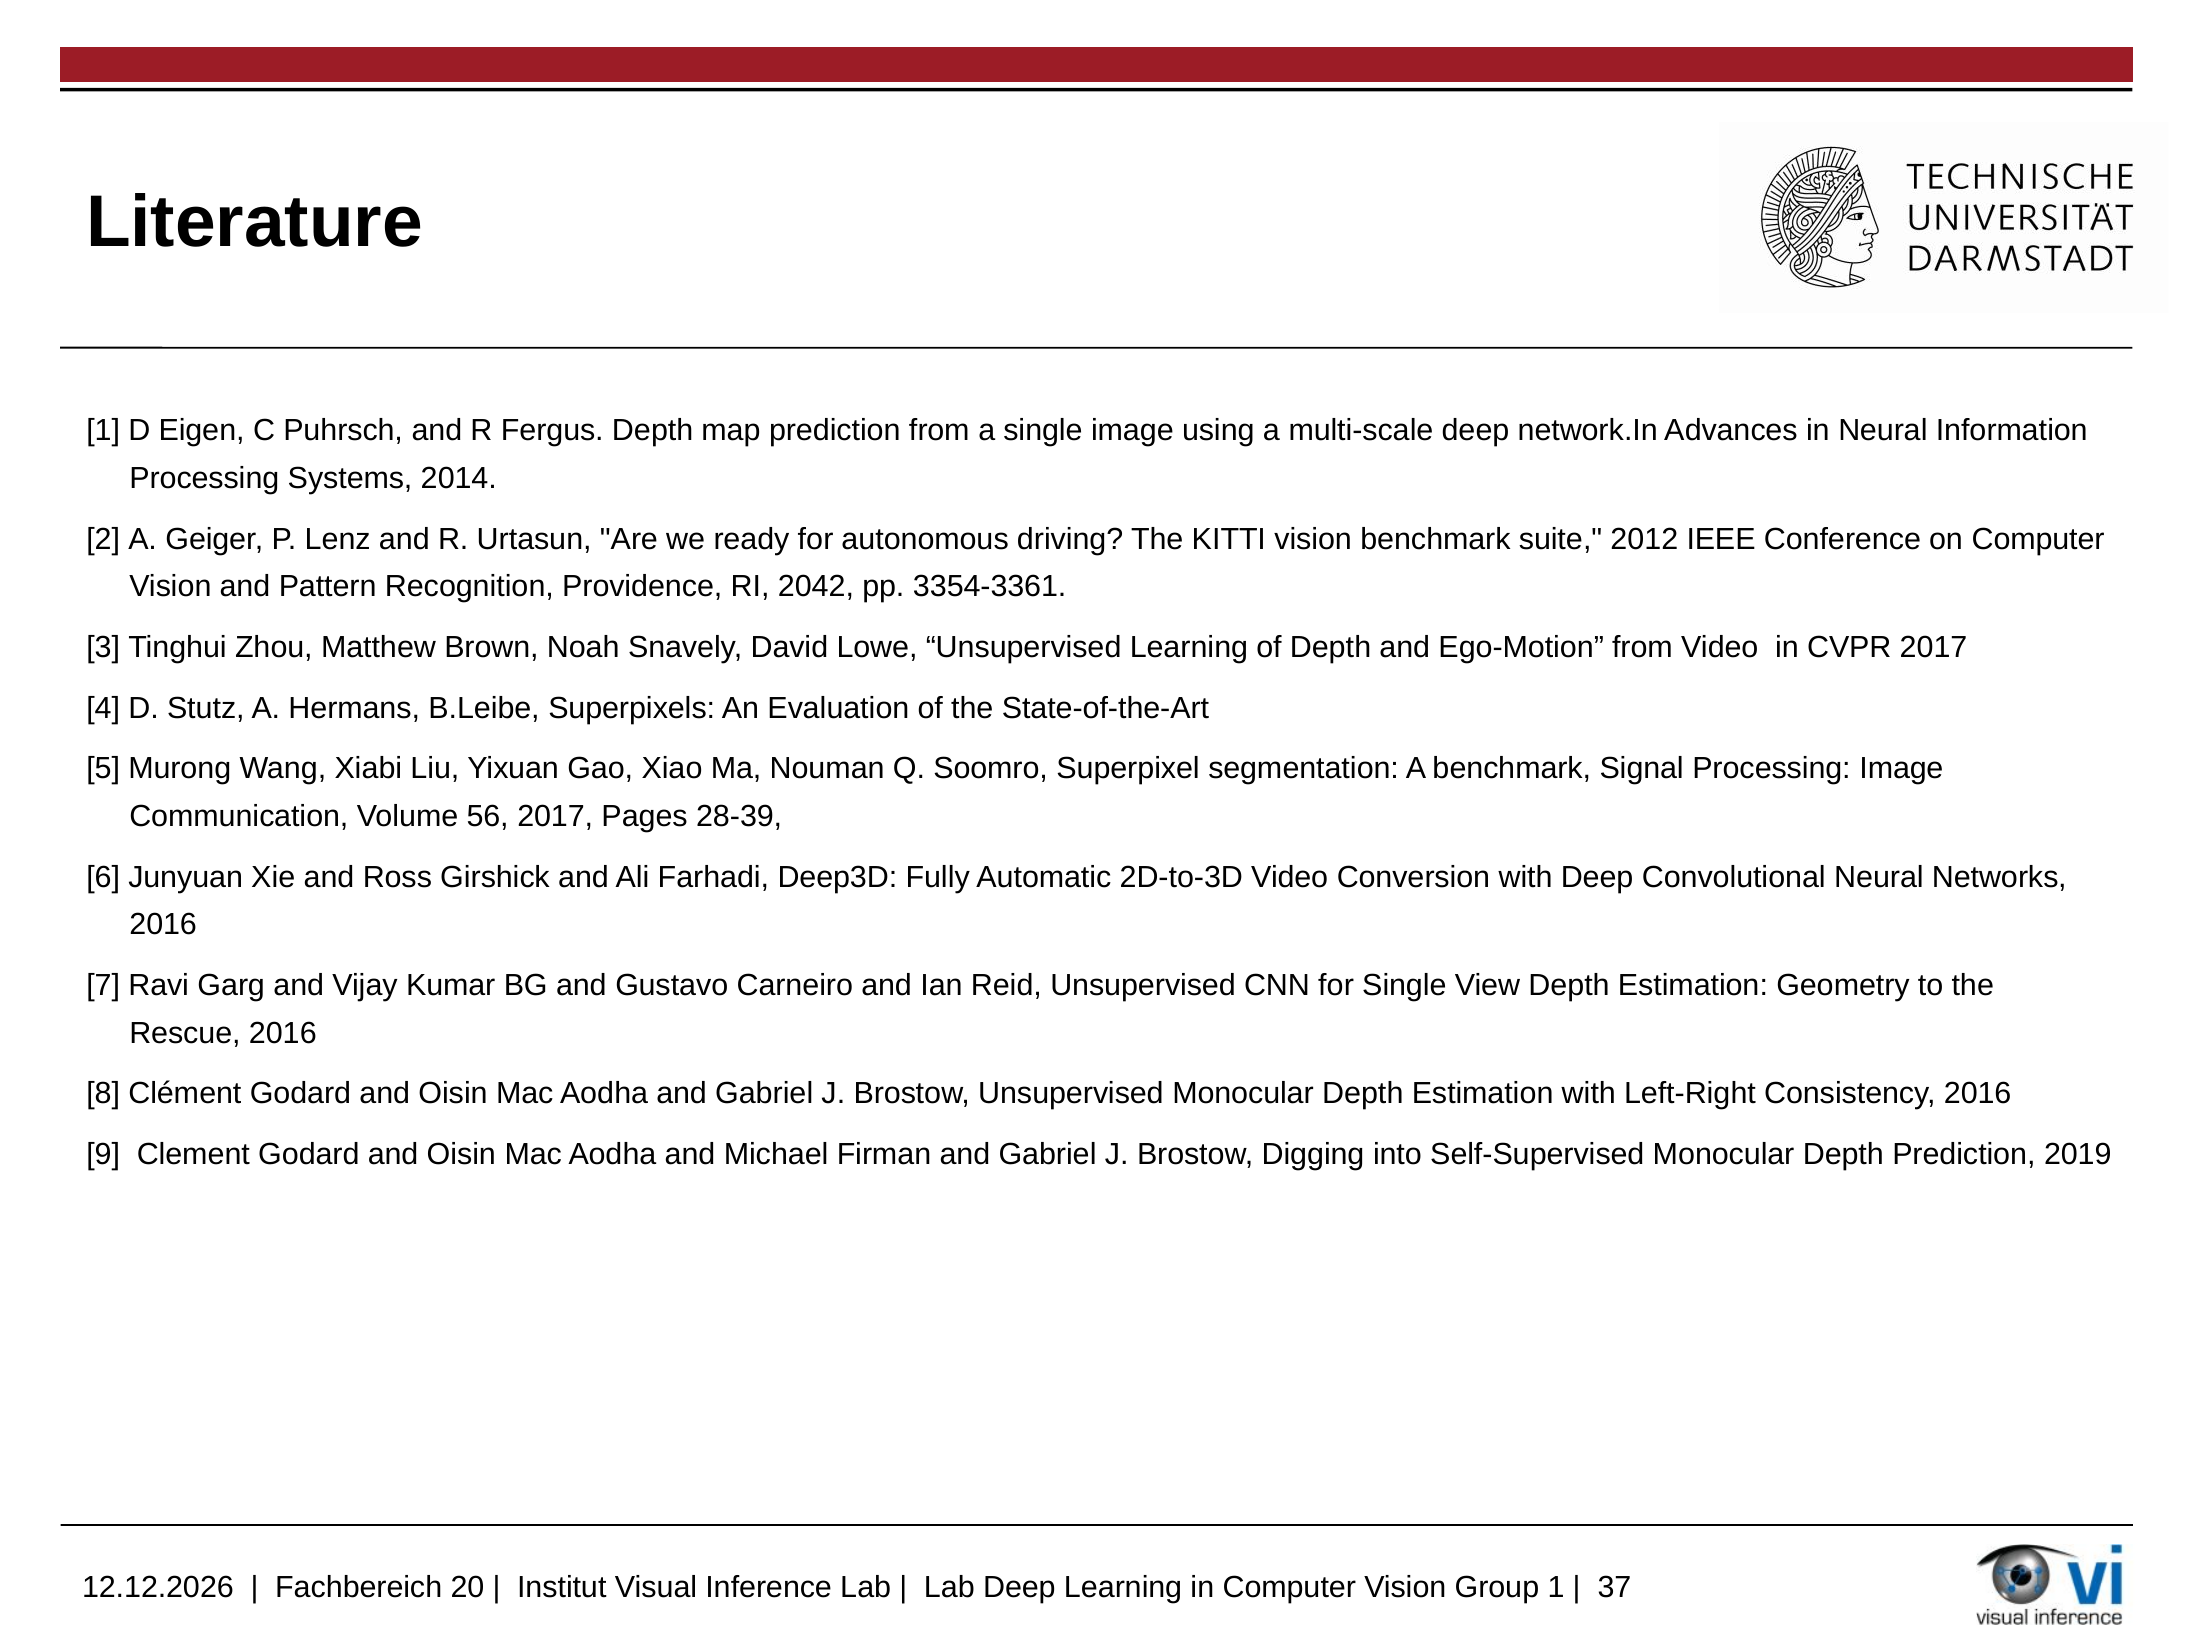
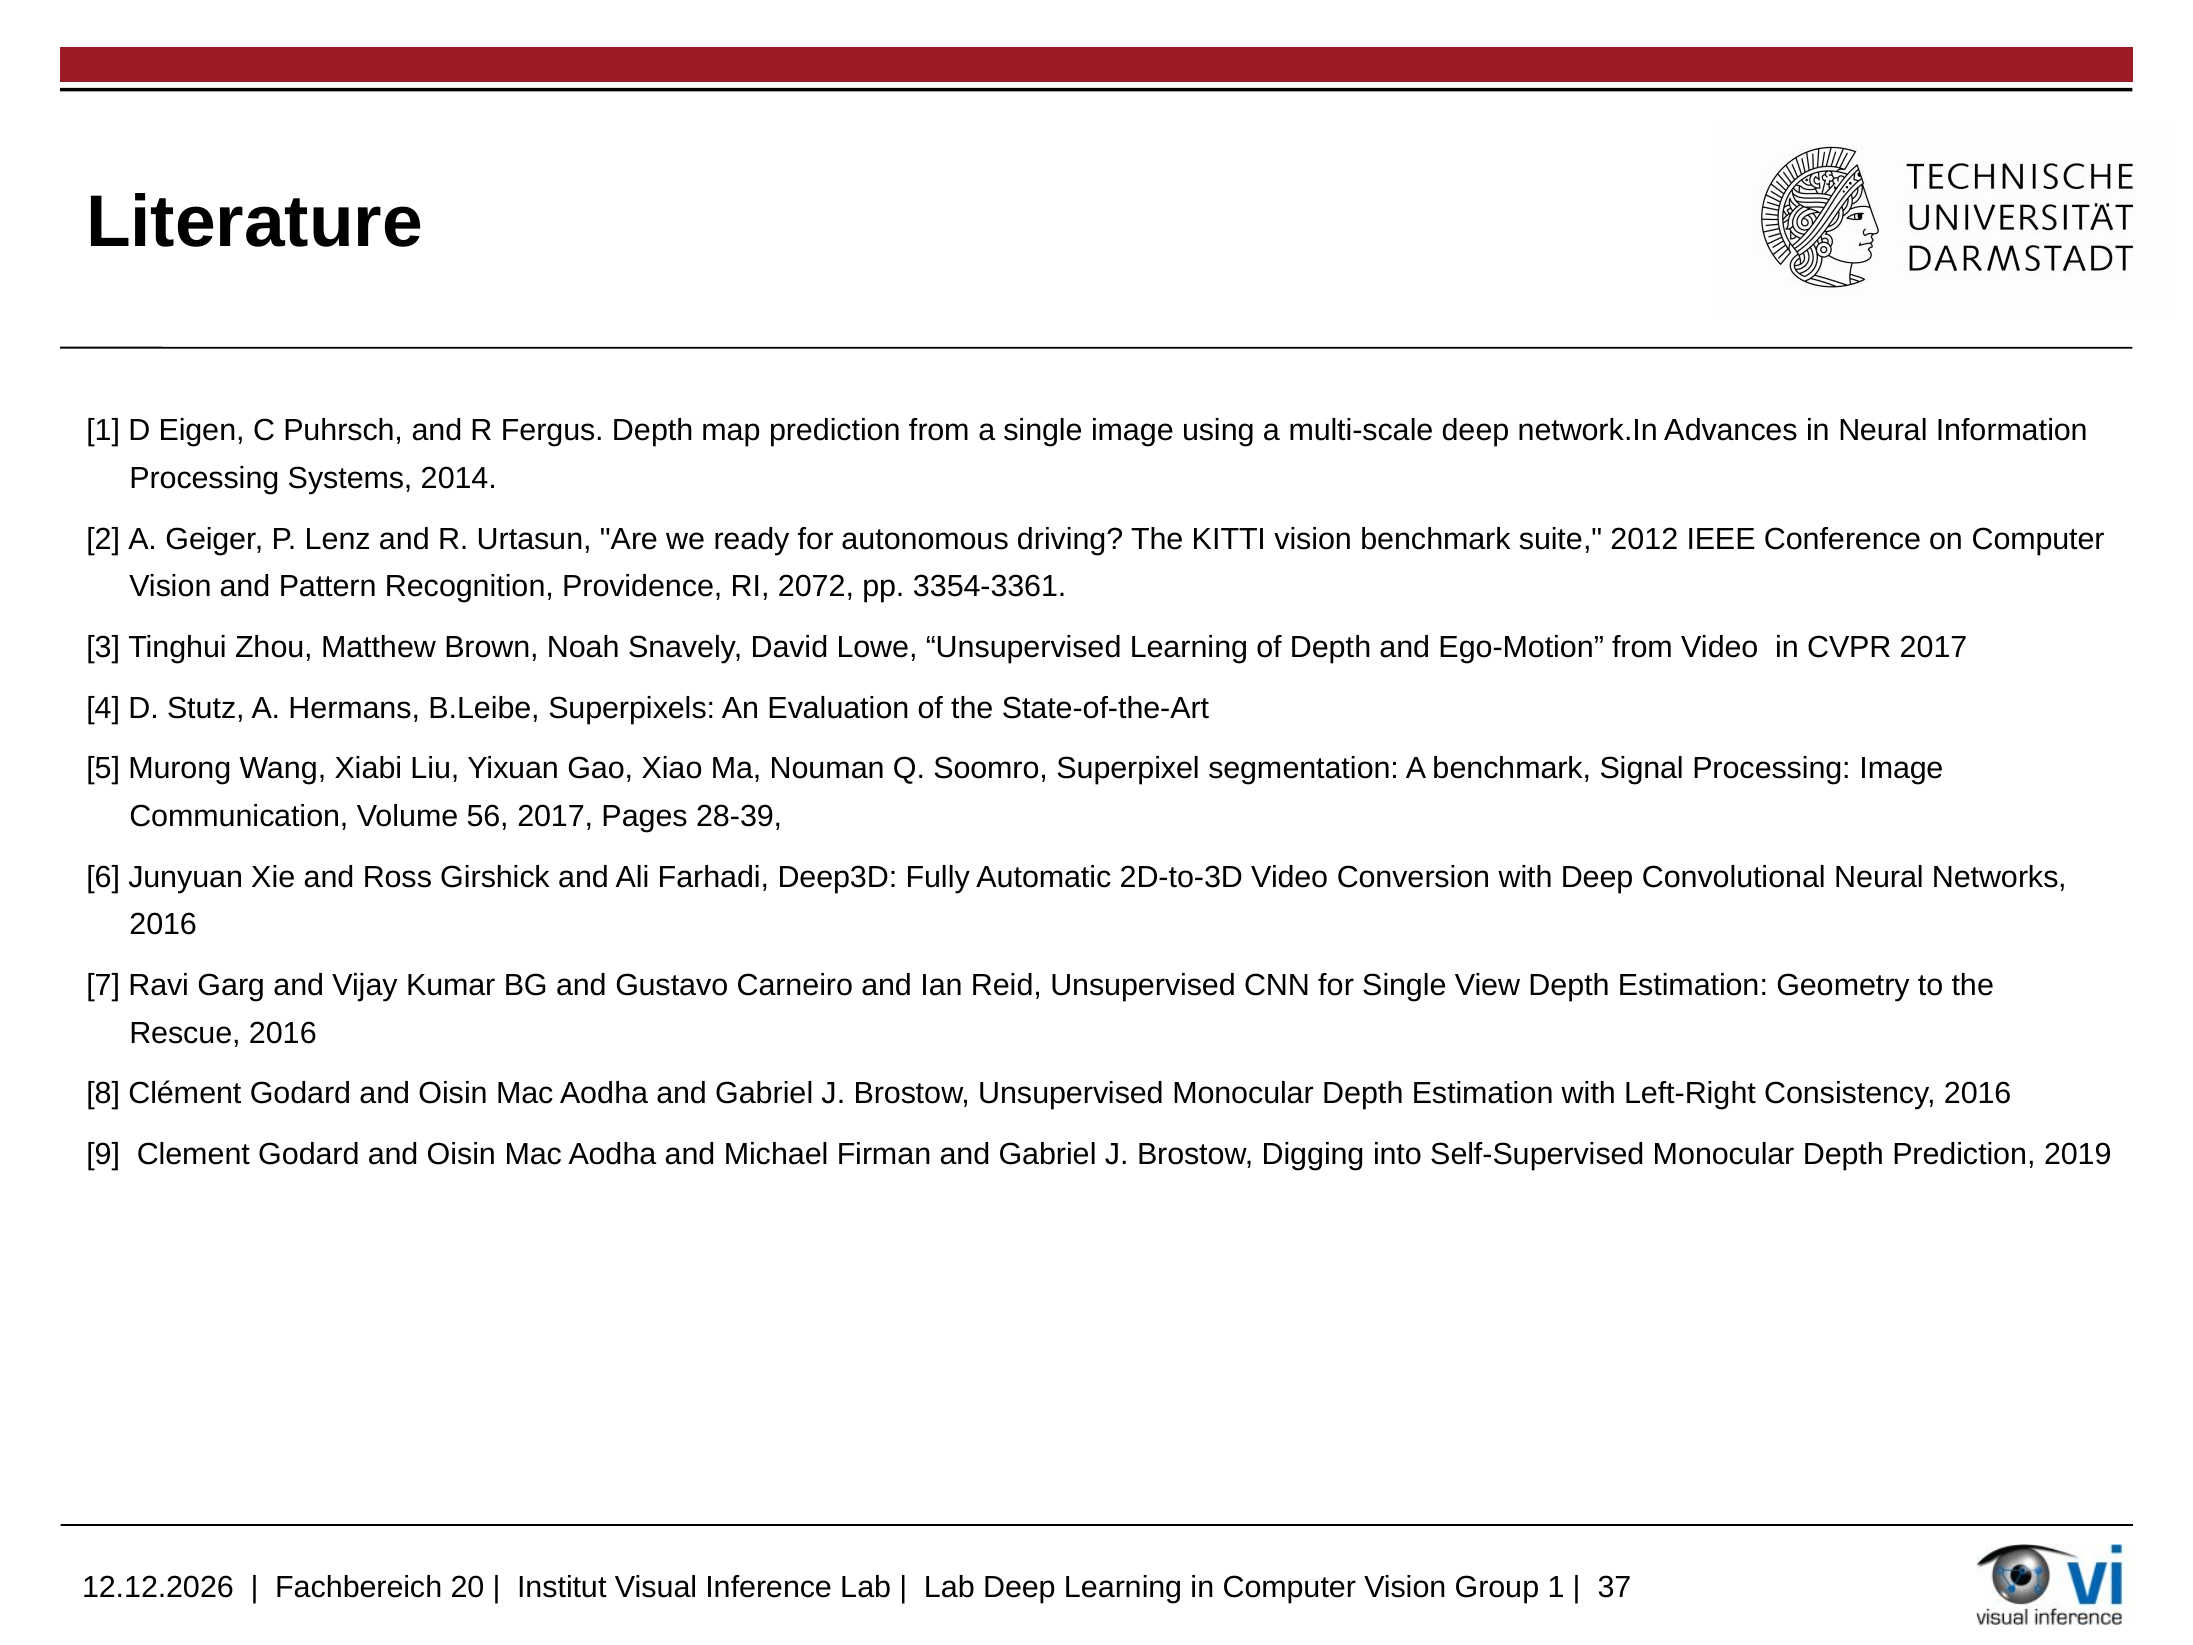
2042: 2042 -> 2072
